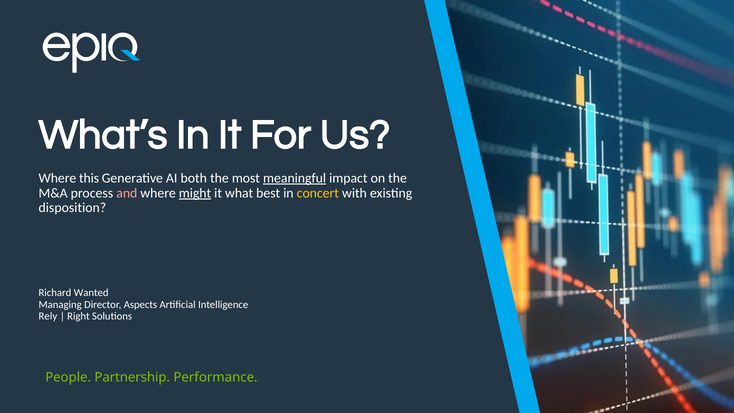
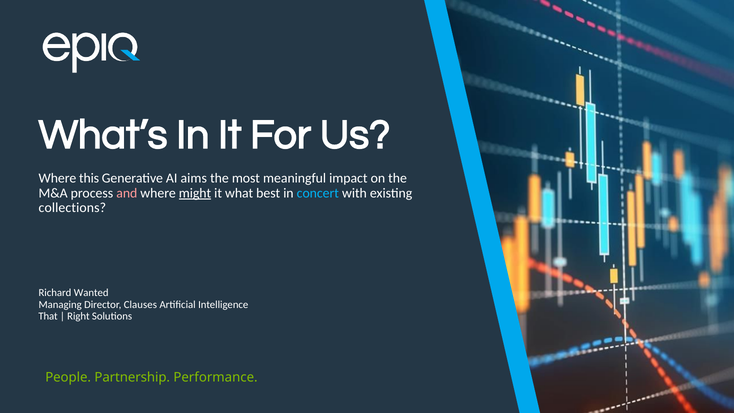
both: both -> aims
meaningful underline: present -> none
concert colour: yellow -> light blue
disposition: disposition -> collections
Aspects: Aspects -> Clauses
Rely: Rely -> That
